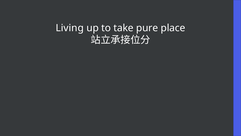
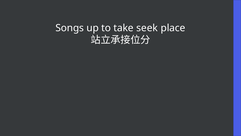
Living: Living -> Songs
pure: pure -> seek
